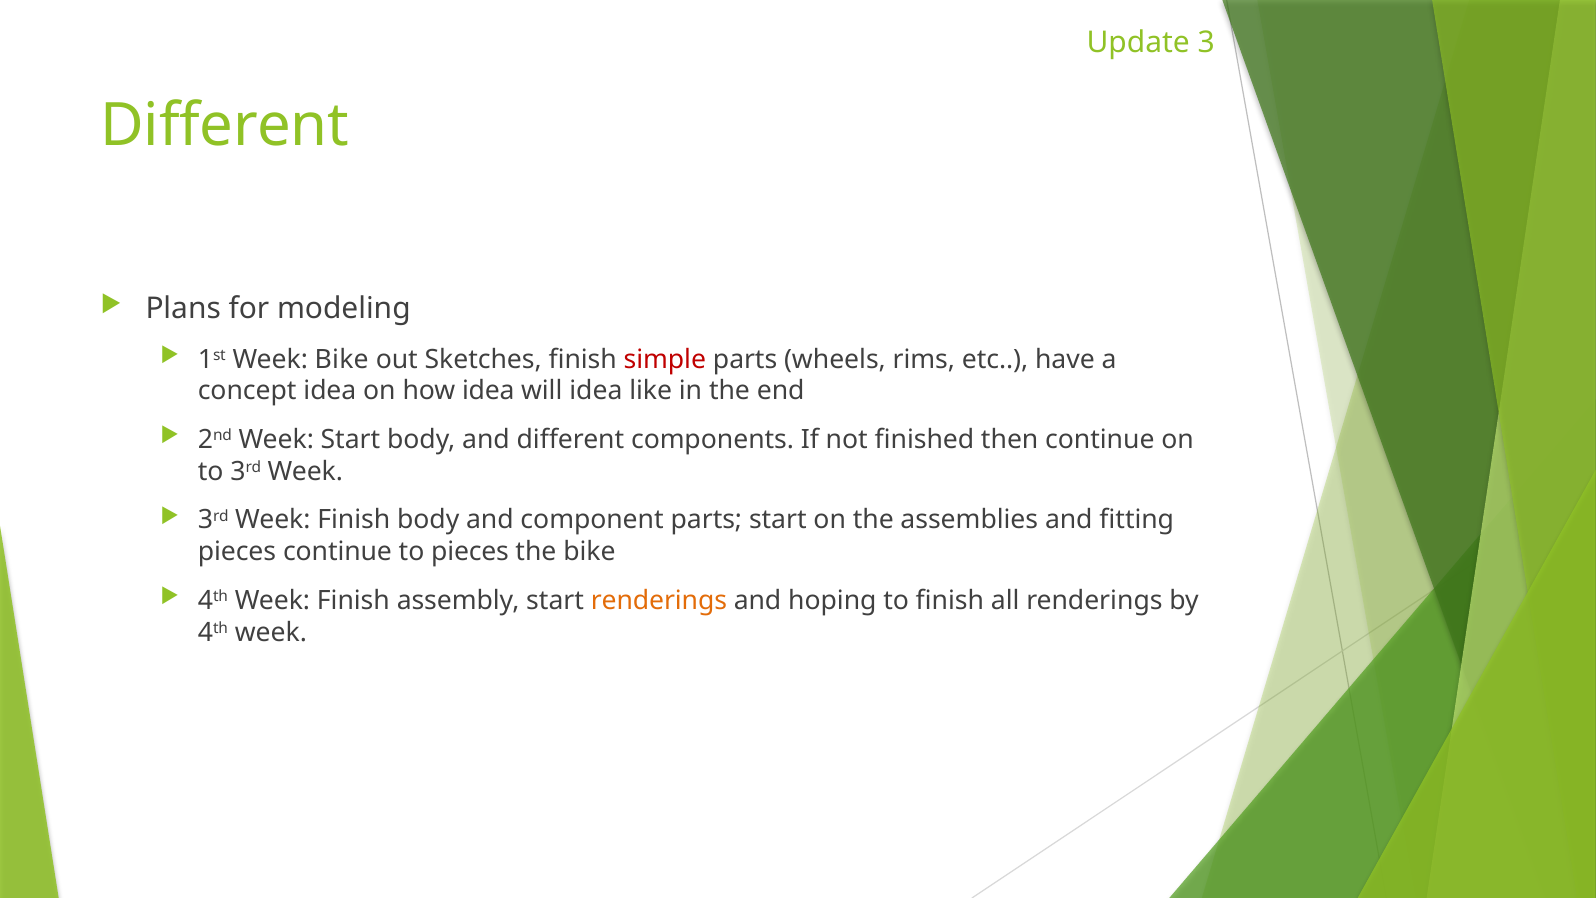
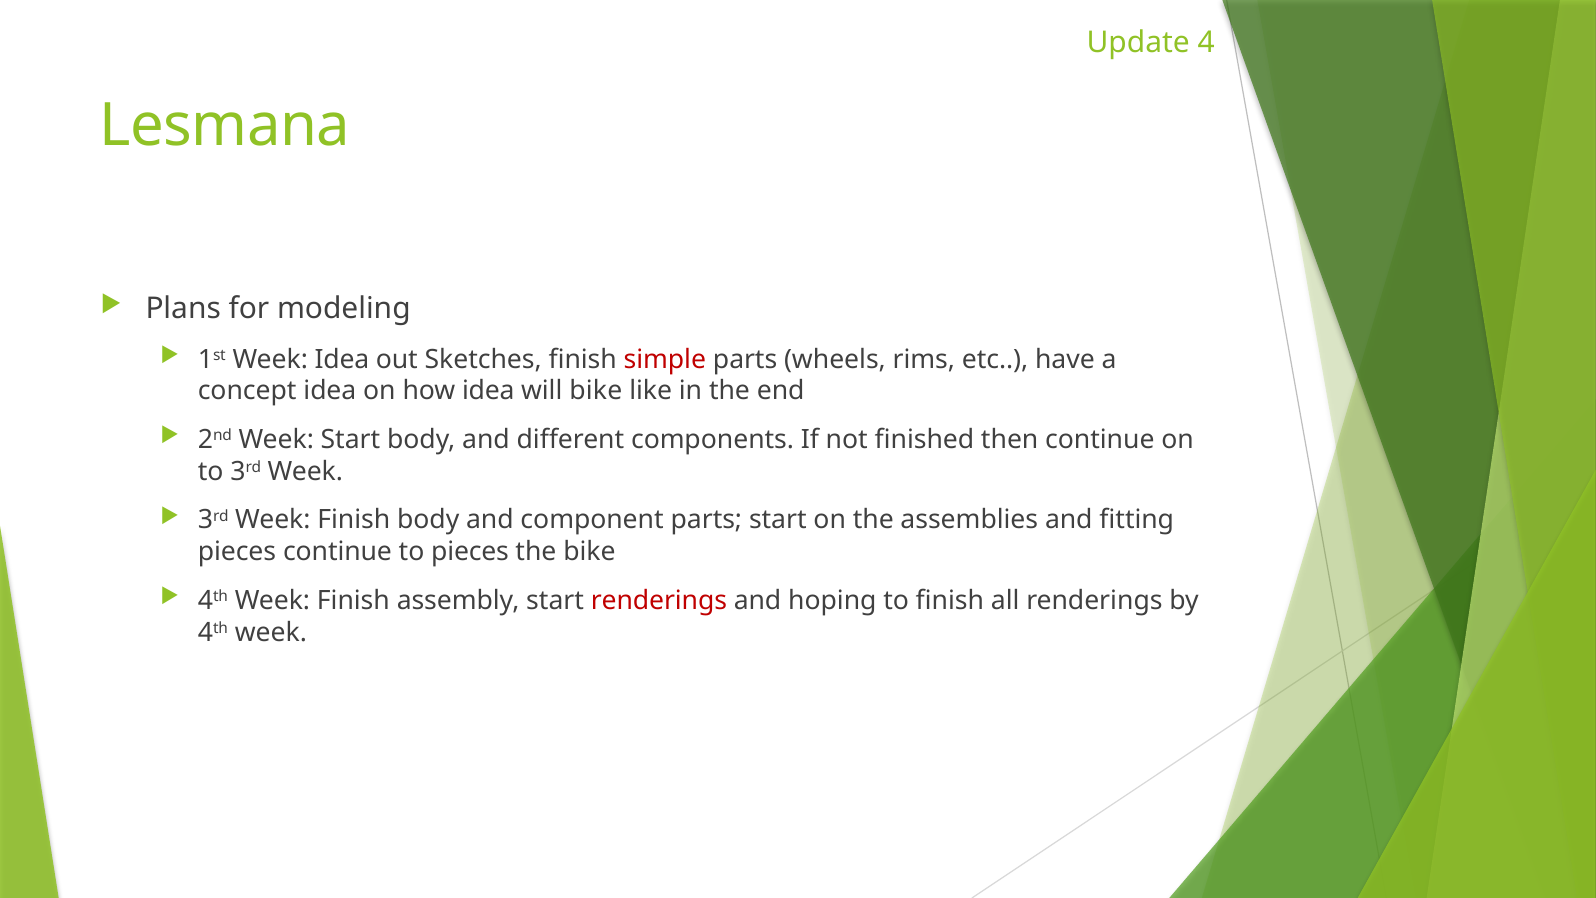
3: 3 -> 4
Different at (225, 126): Different -> Lesmana
Week Bike: Bike -> Idea
will idea: idea -> bike
renderings at (659, 601) colour: orange -> red
